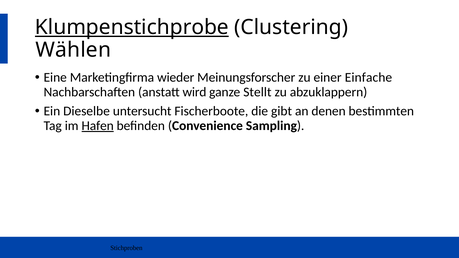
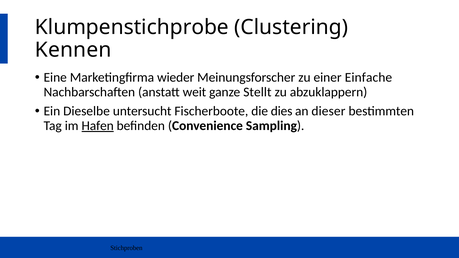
Klumpenstichprobe underline: present -> none
Wählen: Wählen -> Kennen
wird: wird -> weit
gibt: gibt -> dies
denen: denen -> dieser
